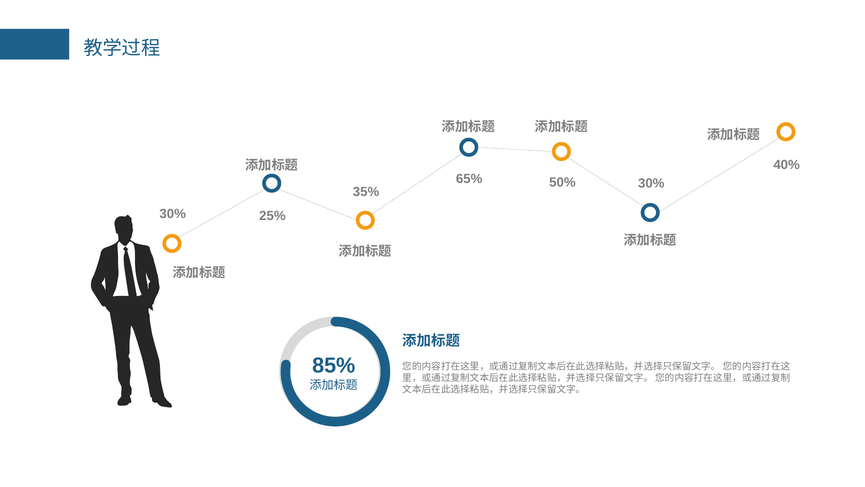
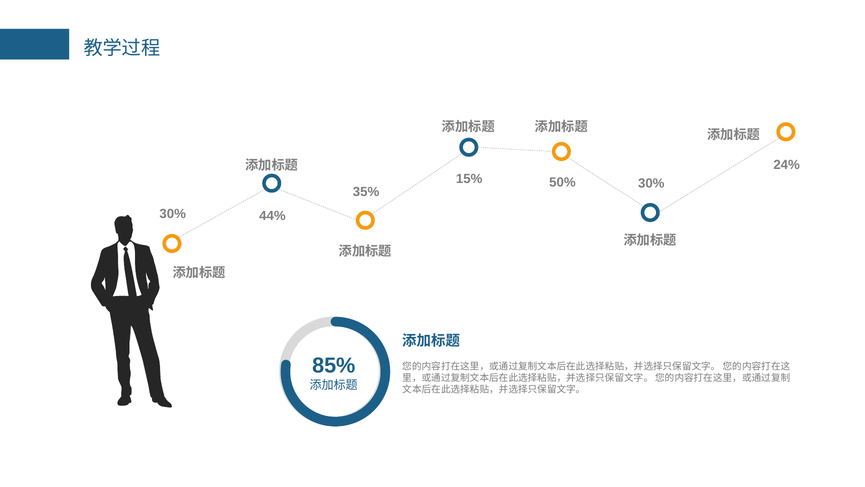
40%: 40% -> 24%
65%: 65% -> 15%
25%: 25% -> 44%
